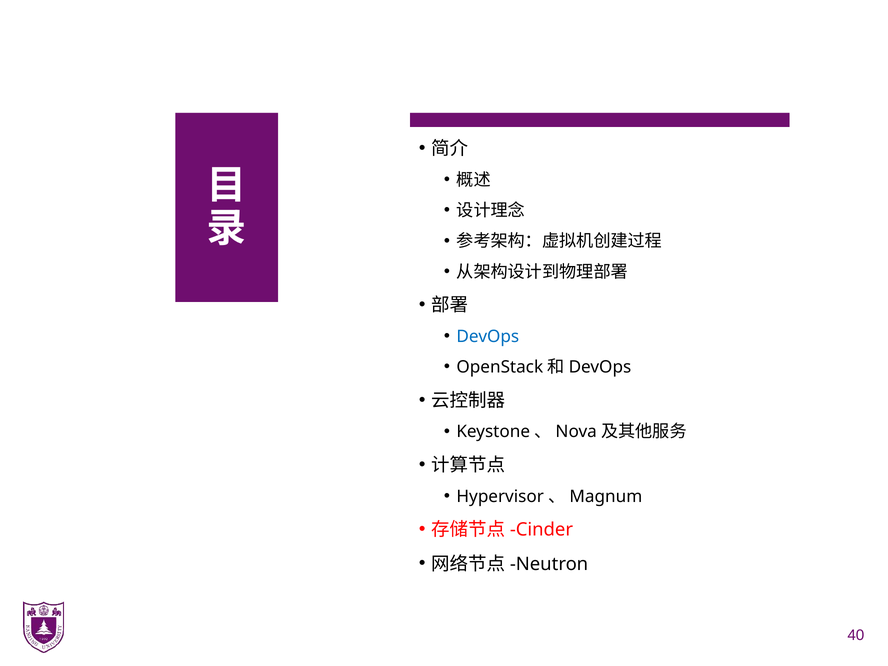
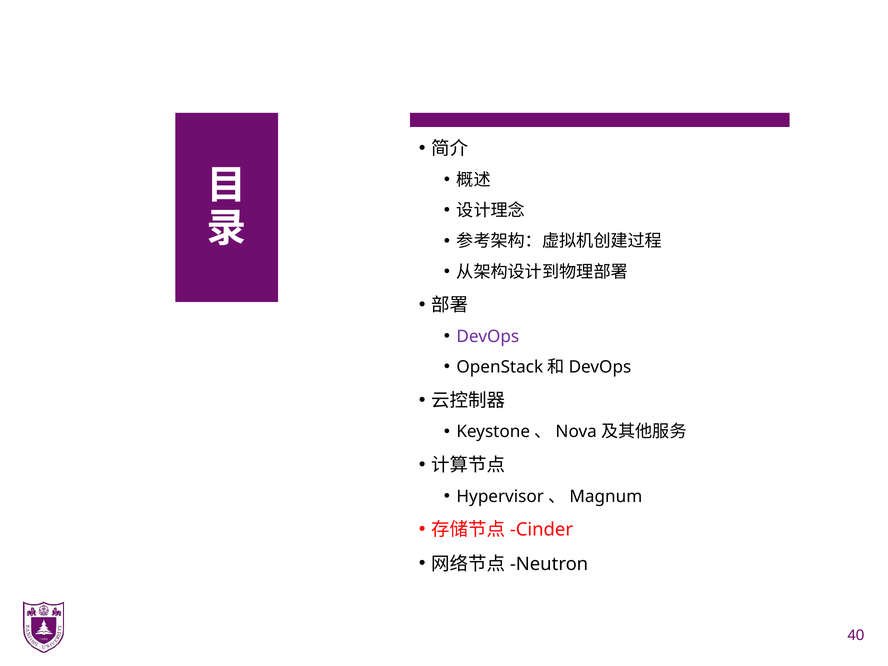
DevOps colour: blue -> purple
